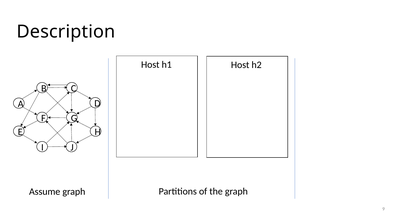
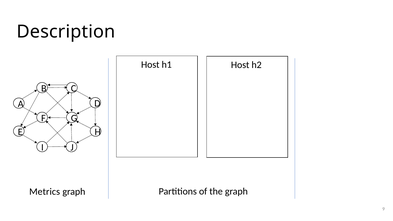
Assume: Assume -> Metrics
